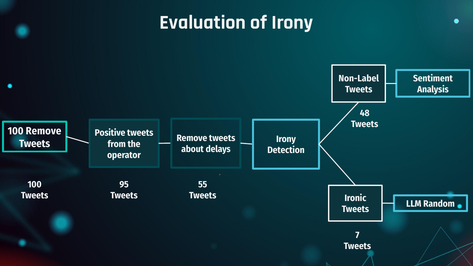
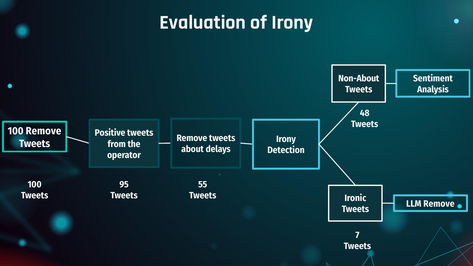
Non-Label: Non-Label -> Non-About
LLM Random: Random -> Remove
